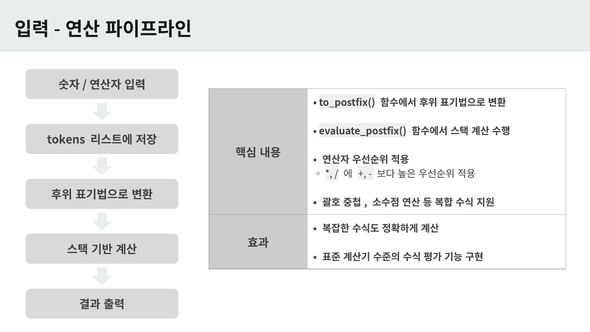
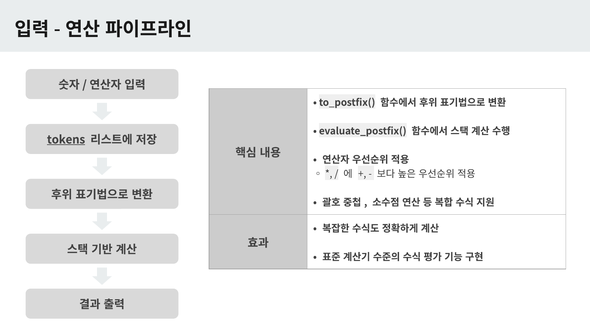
tokens underline: none -> present
